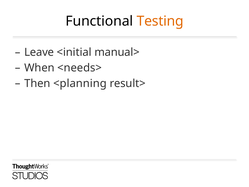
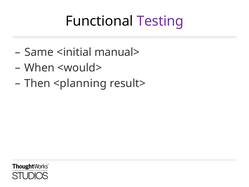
Testing colour: orange -> purple
Leave: Leave -> Same
<needs>: <needs> -> <would>
